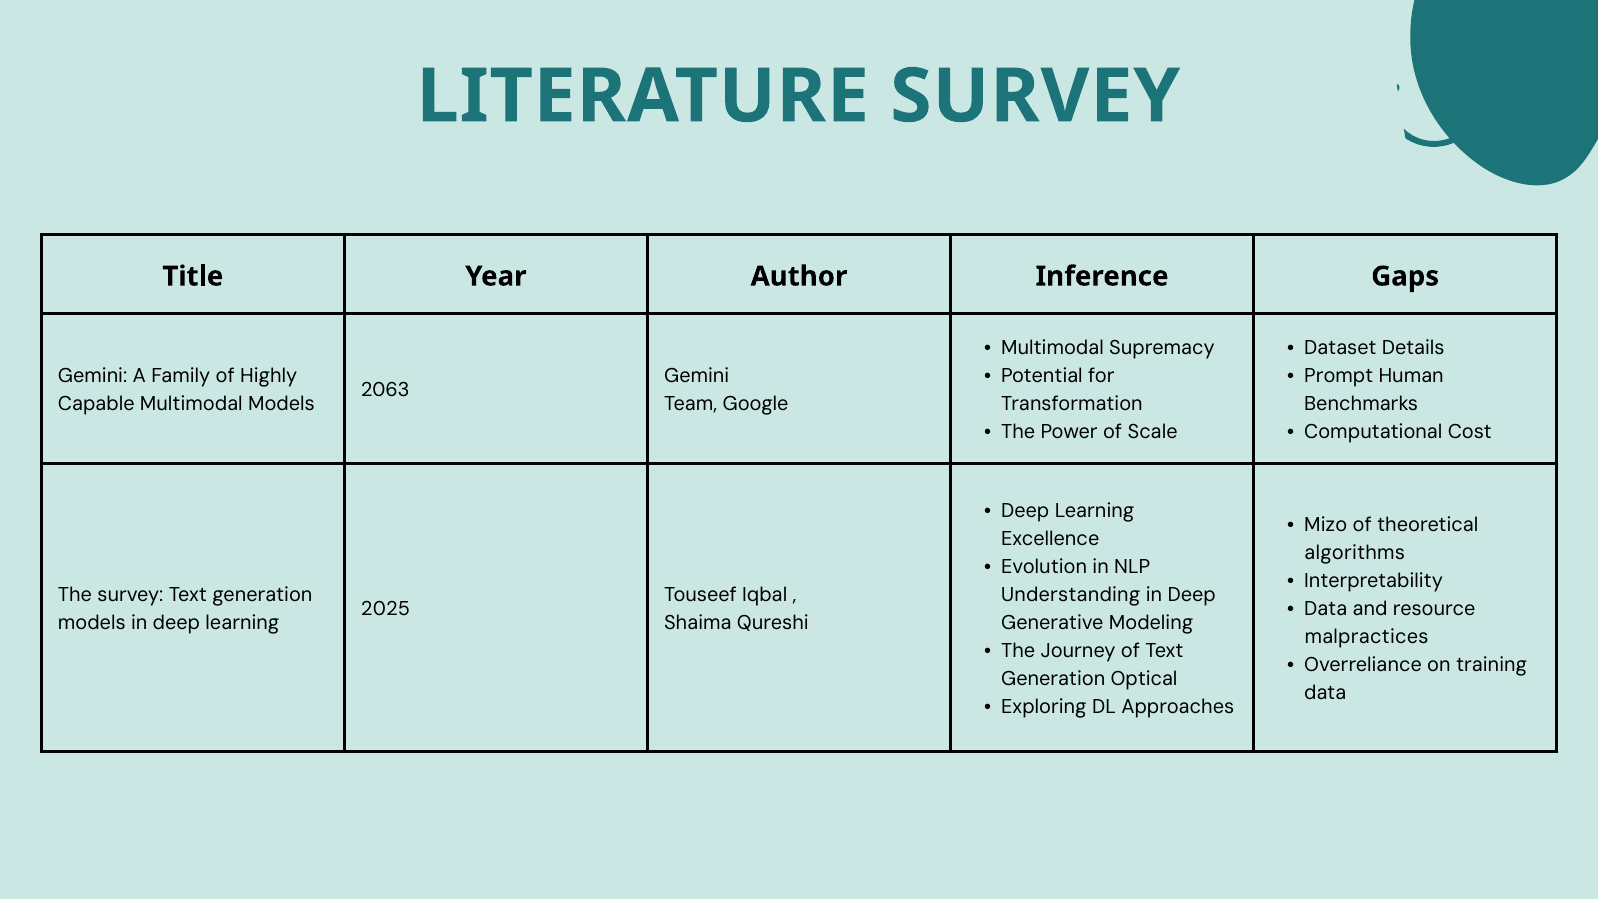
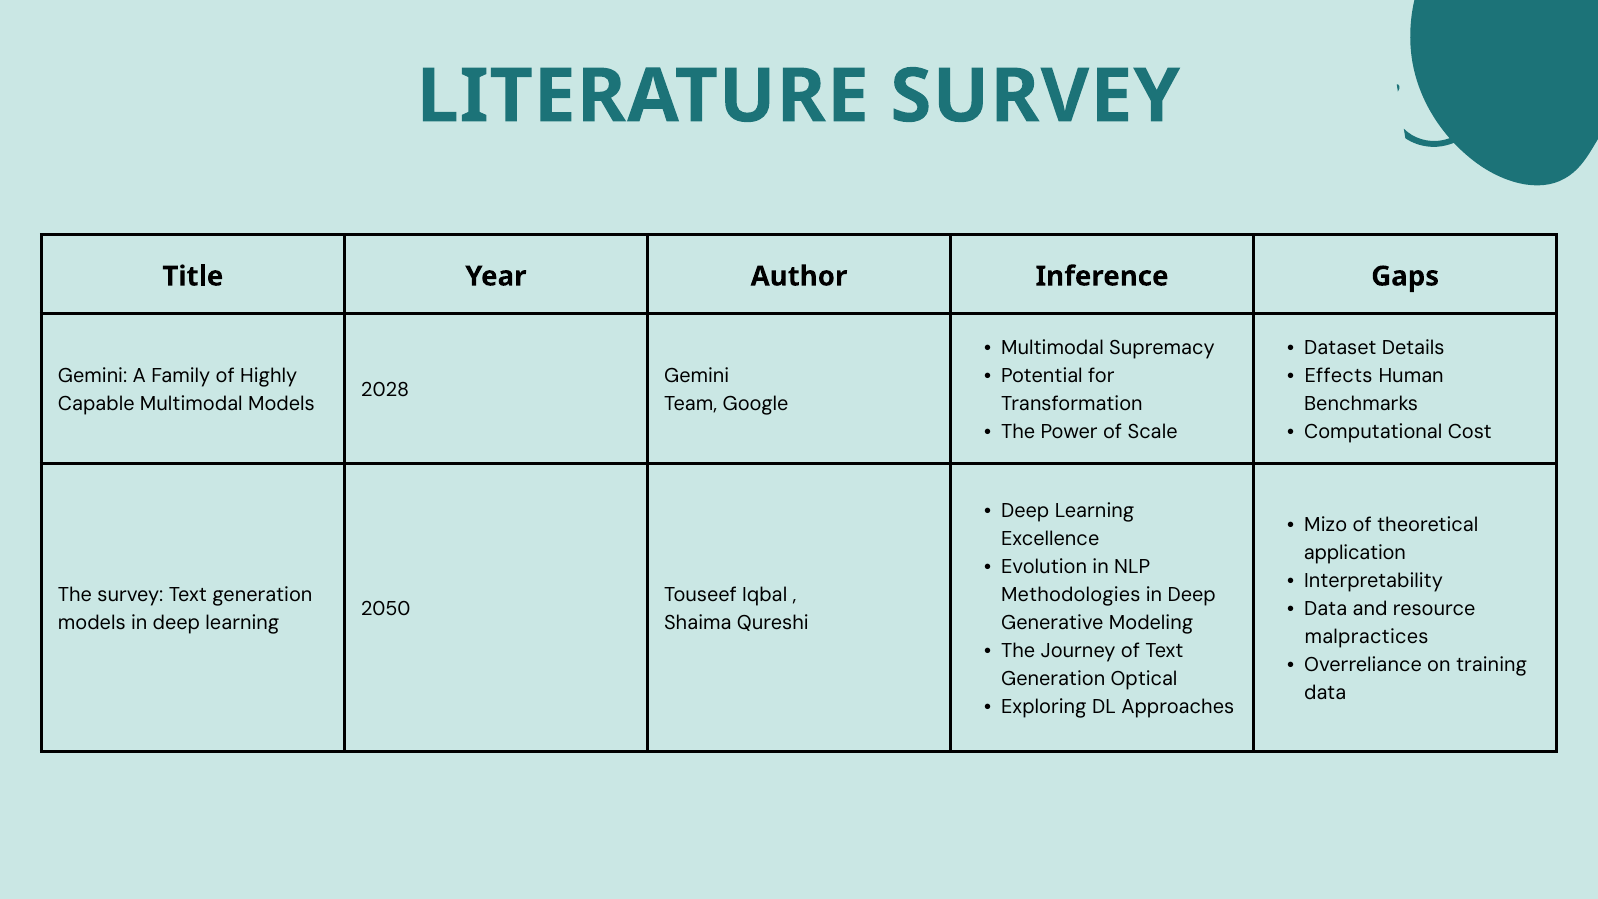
Prompt: Prompt -> Effects
2063: 2063 -> 2028
algorithms: algorithms -> application
Understanding: Understanding -> Methodologies
2025: 2025 -> 2050
